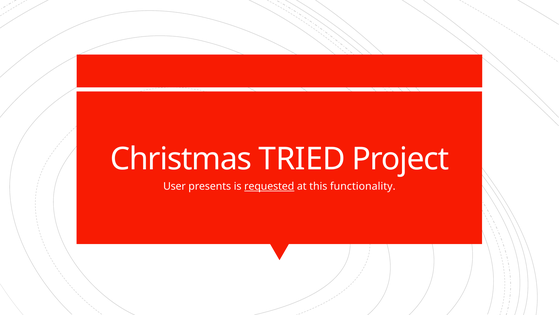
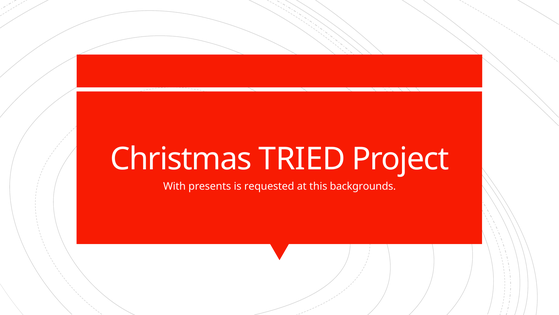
User: User -> With
requested underline: present -> none
functionality: functionality -> backgrounds
